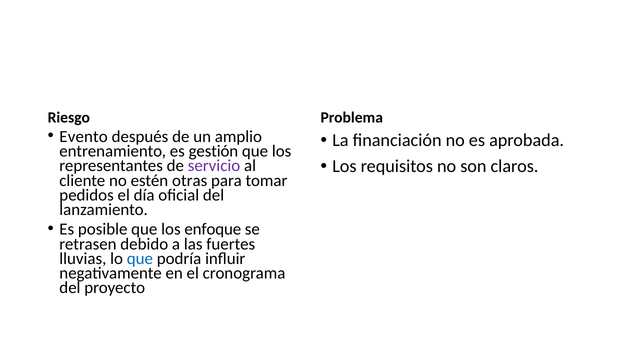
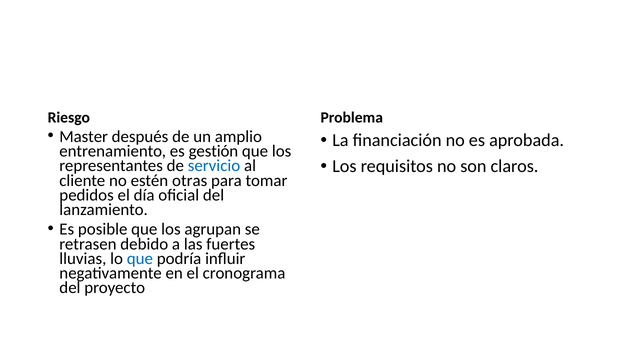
Evento: Evento -> Master
servicio colour: purple -> blue
enfoque: enfoque -> agrupan
